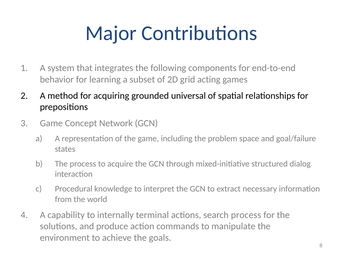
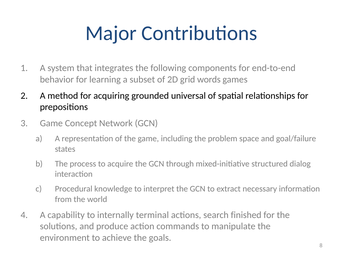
acting: acting -> words
search process: process -> finished
